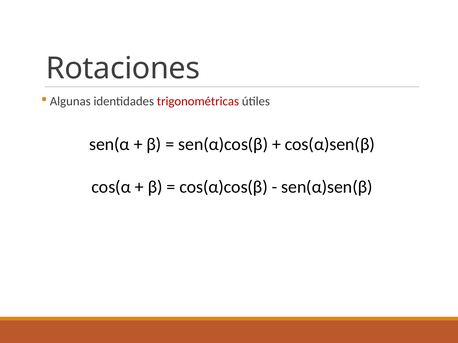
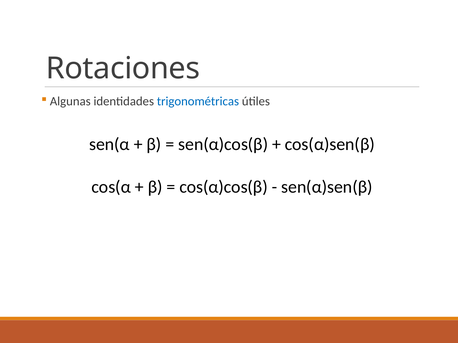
trigonométricas colour: red -> blue
